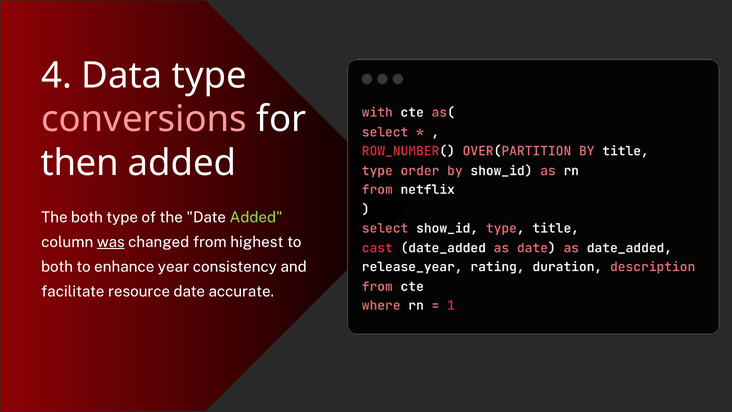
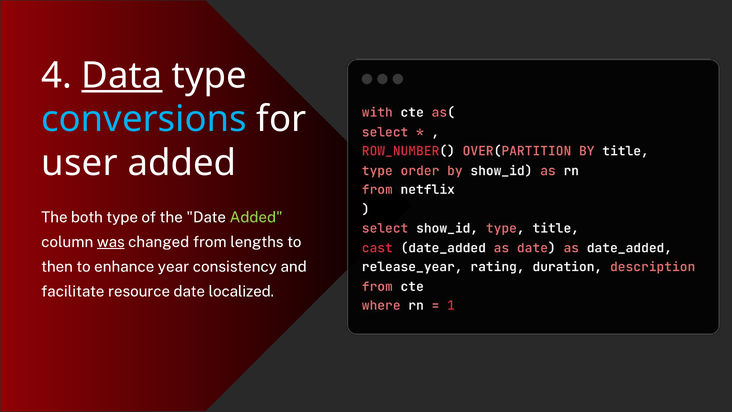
Data underline: none -> present
conversions colour: pink -> light blue
then: then -> user
highest: highest -> lengths
both at (57, 267): both -> then
accurate: accurate -> localized
